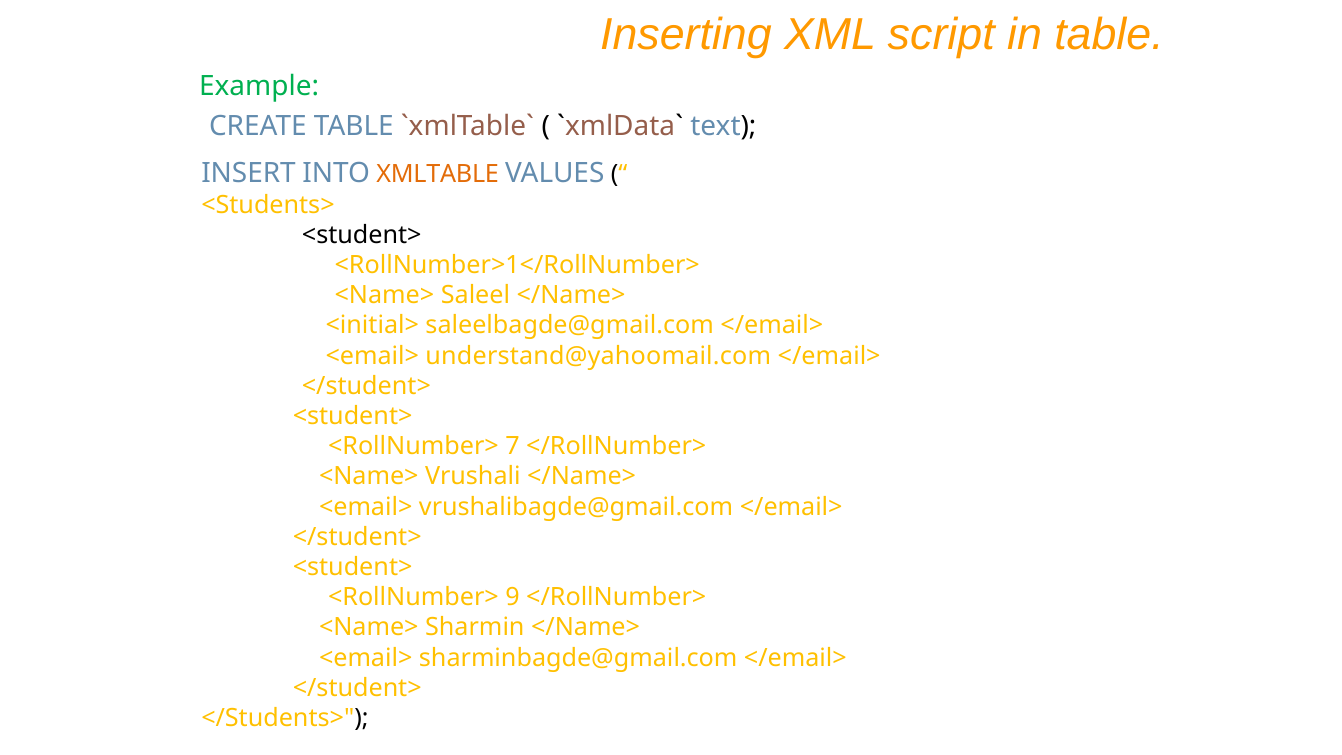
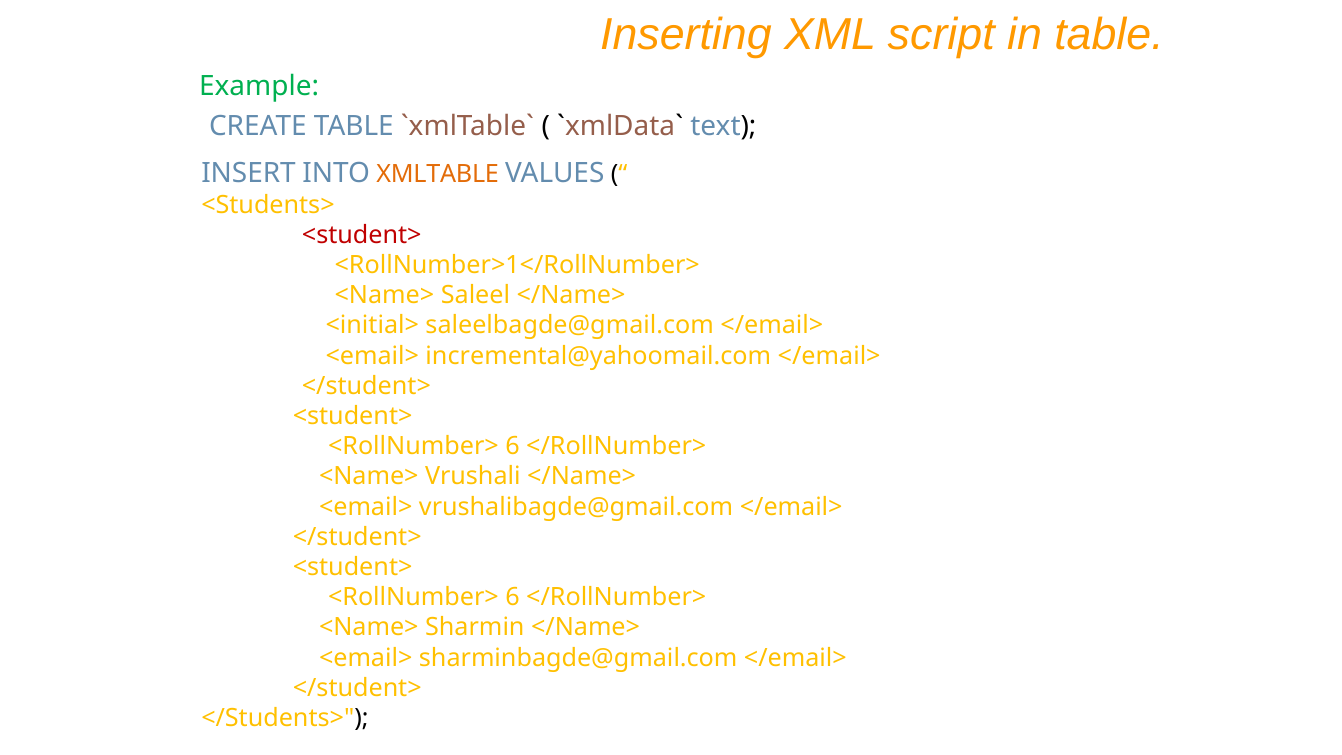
<student> at (362, 235) colour: black -> red
understand@yahoomail.com: understand@yahoomail.com -> incremental@yahoomail.com
7 at (512, 446): 7 -> 6
9 at (512, 597): 9 -> 6
